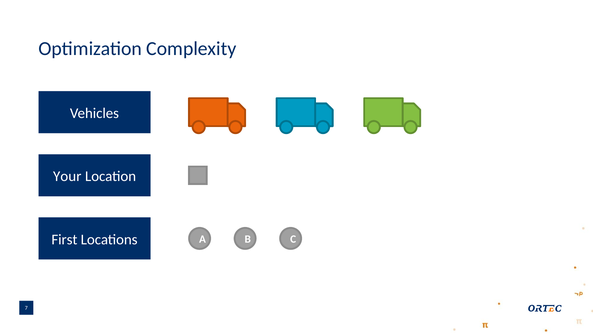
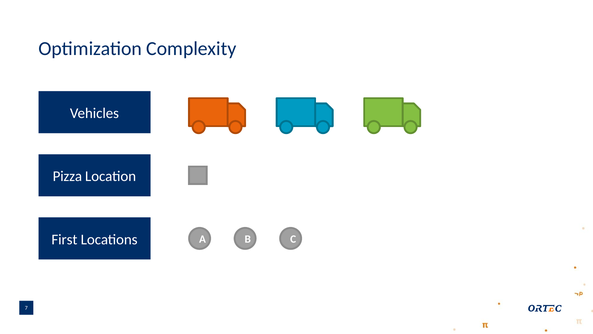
Your: Your -> Pizza
